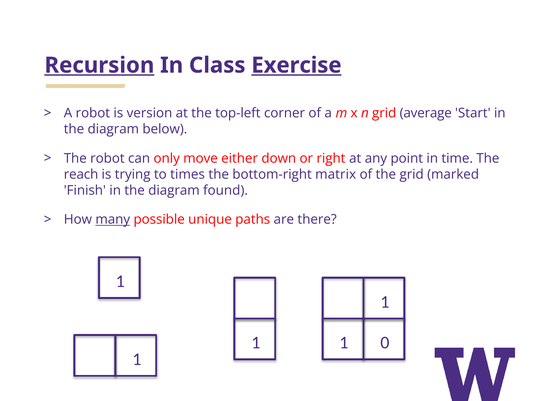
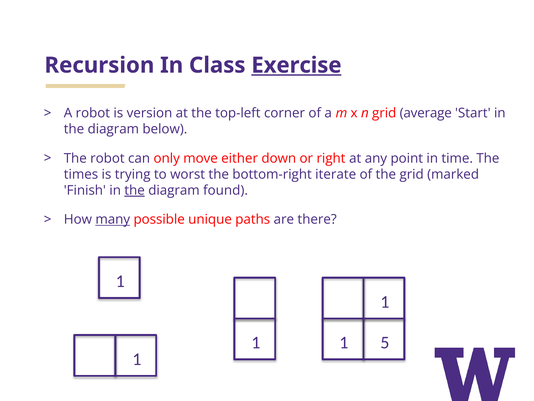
Recursion underline: present -> none
reach: reach -> times
times: times -> worst
matrix: matrix -> iterate
the at (135, 190) underline: none -> present
0: 0 -> 5
